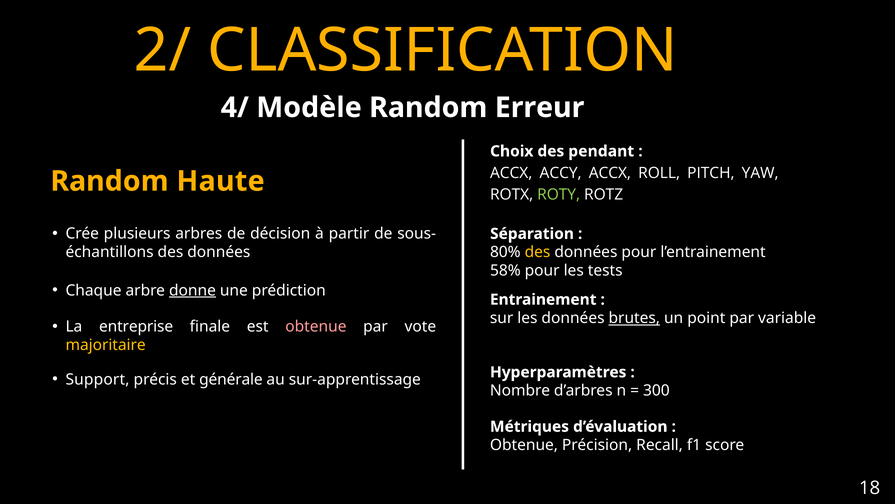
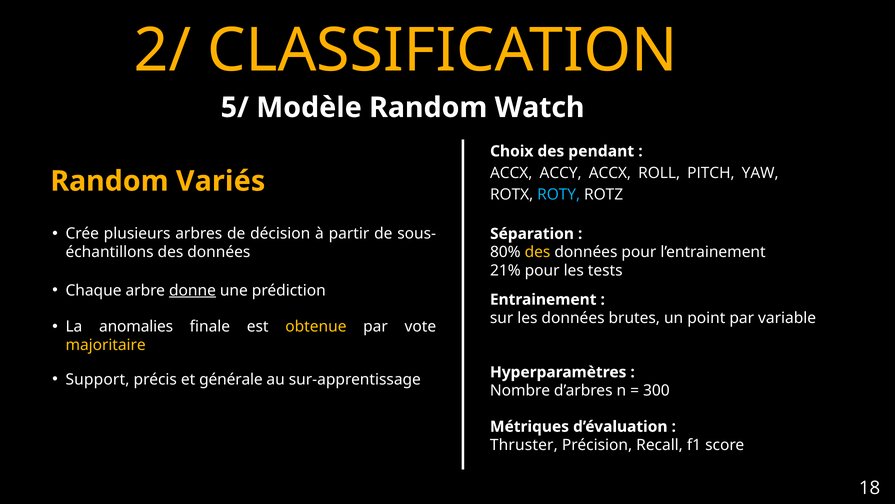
4/: 4/ -> 5/
Erreur: Erreur -> Watch
Haute: Haute -> Variés
ROTY colour: light green -> light blue
58%: 58% -> 21%
brutes underline: present -> none
entreprise: entreprise -> anomalies
obtenue at (316, 326) colour: pink -> yellow
Obtenue at (524, 445): Obtenue -> Thruster
